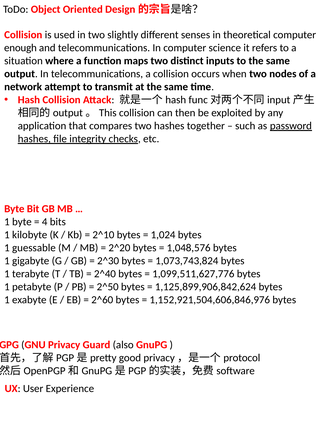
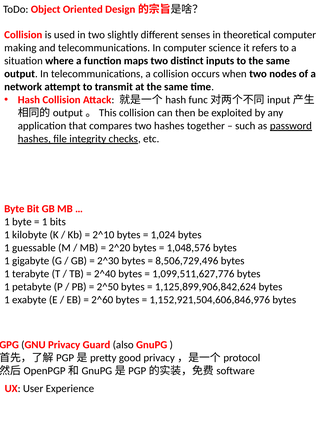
enough: enough -> making
4 at (45, 222): 4 -> 1
1,073,743,824: 1,073,743,824 -> 8,506,729,496
